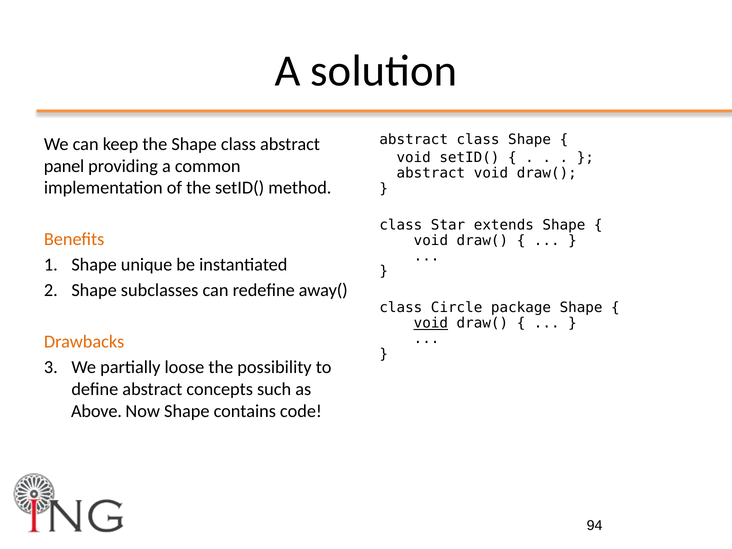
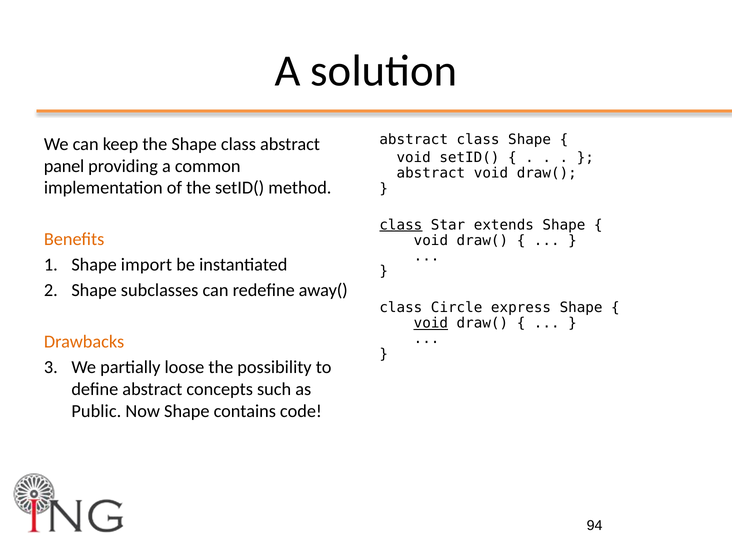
class at (401, 225) underline: none -> present
unique: unique -> import
package: package -> express
Above: Above -> Public
